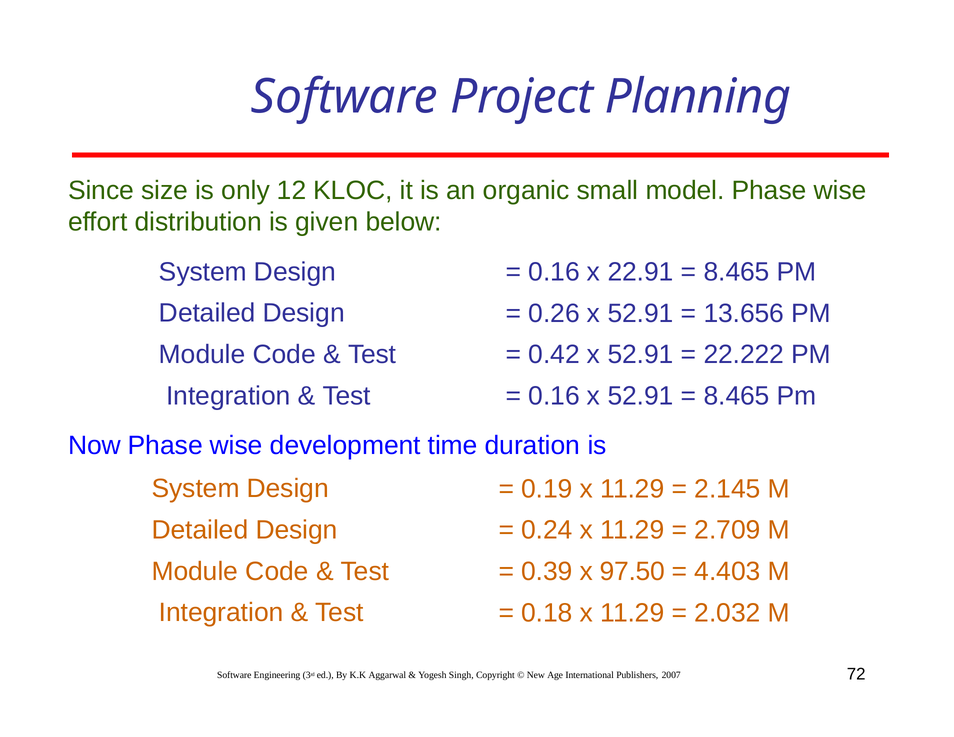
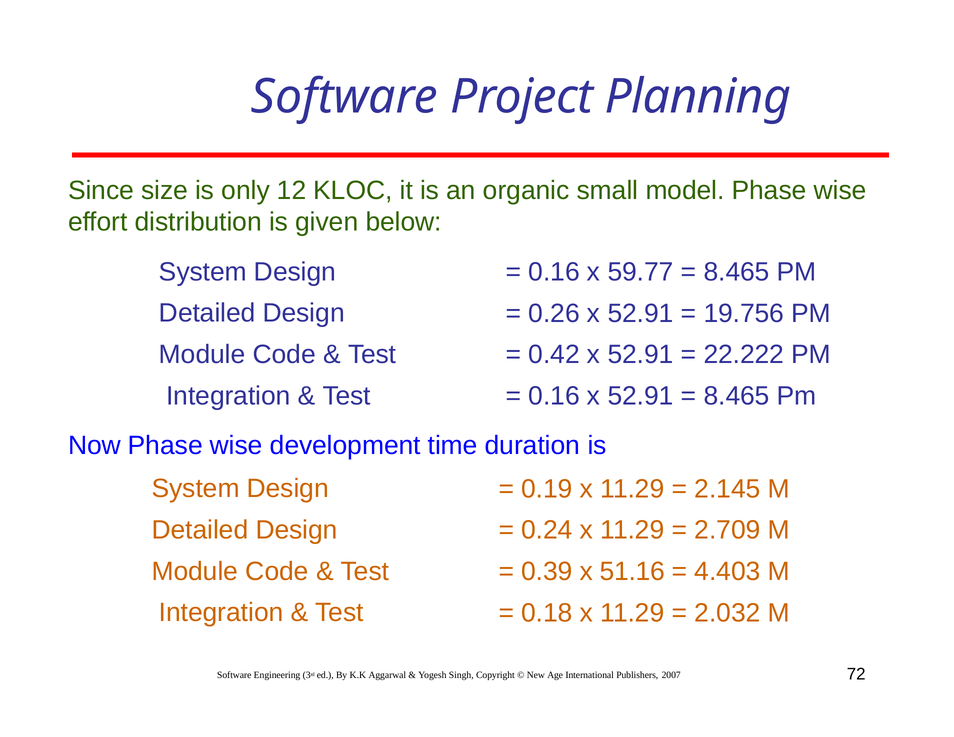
22.91: 22.91 -> 59.77
13.656: 13.656 -> 19.756
97.50: 97.50 -> 51.16
